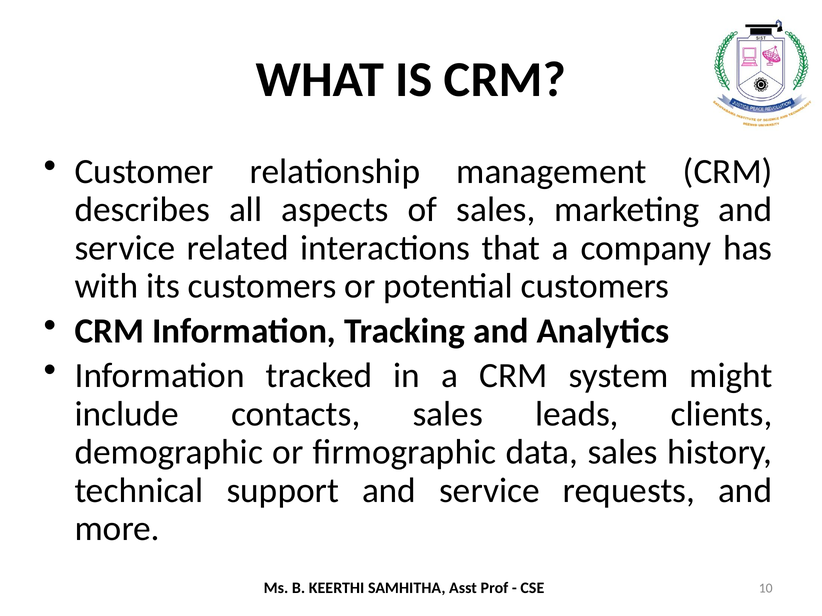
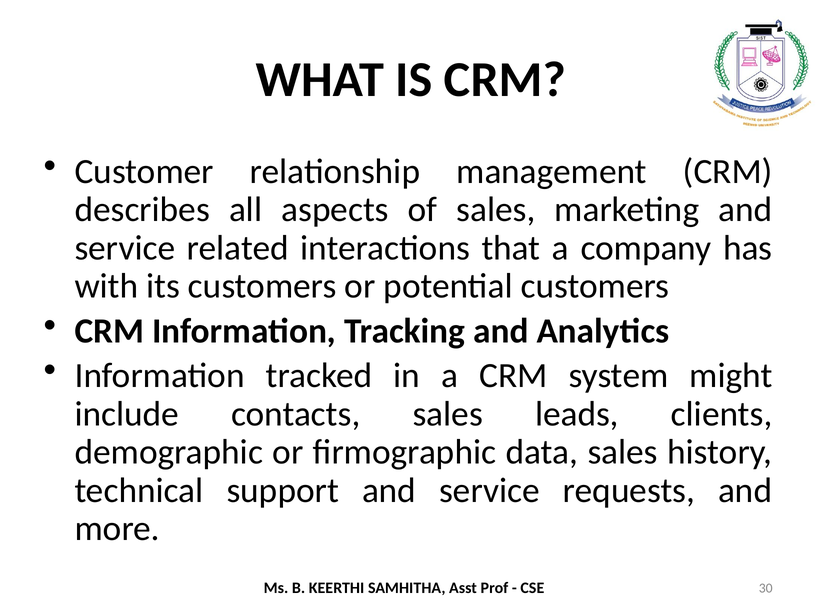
10: 10 -> 30
